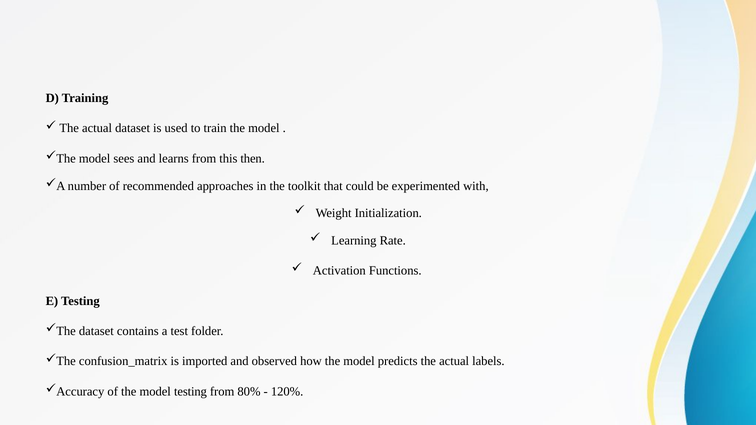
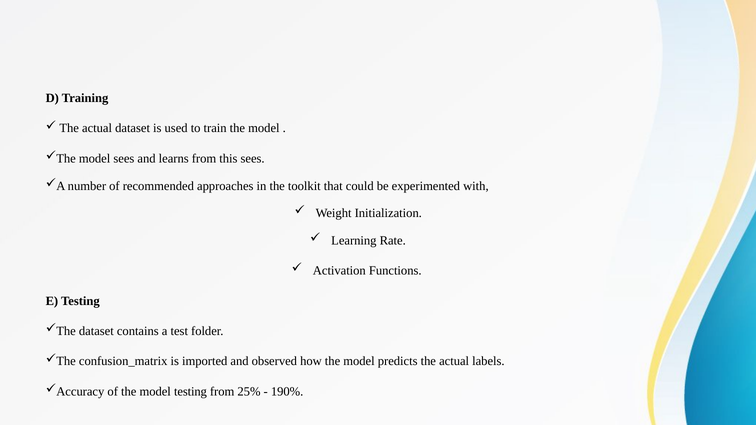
this then: then -> sees
80%: 80% -> 25%
120%: 120% -> 190%
